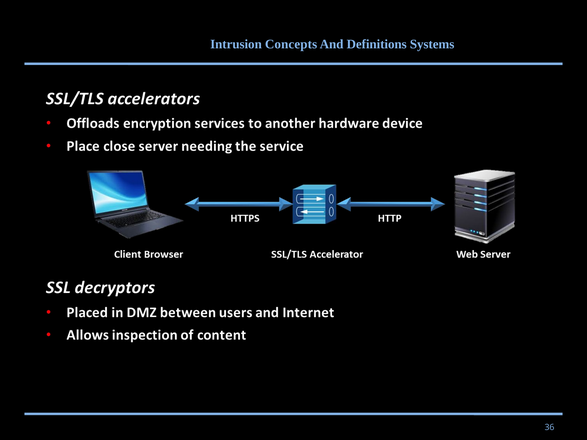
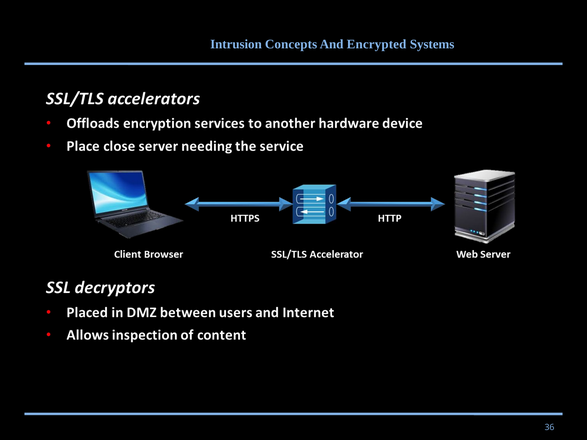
Definitions: Definitions -> Encrypted
